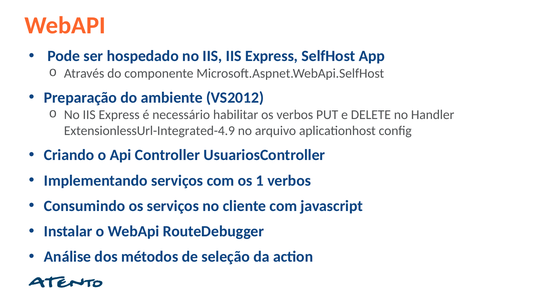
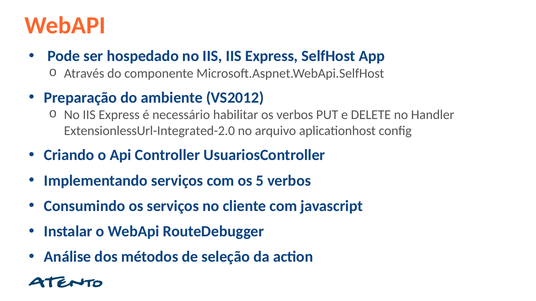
ExtensionlessUrl-Integrated-4.9: ExtensionlessUrl-Integrated-4.9 -> ExtensionlessUrl-Integrated-2.0
1: 1 -> 5
